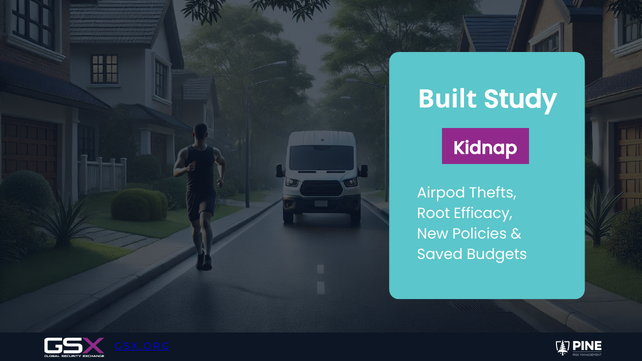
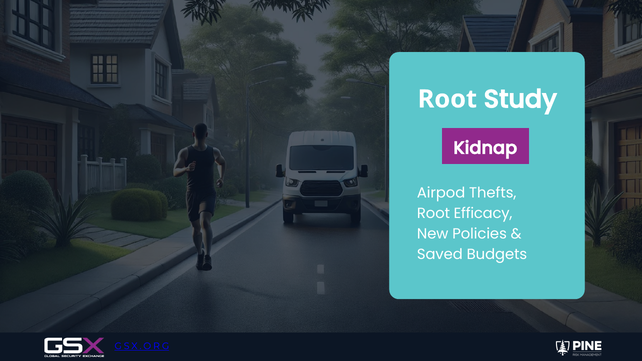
Built at (447, 99): Built -> Root
